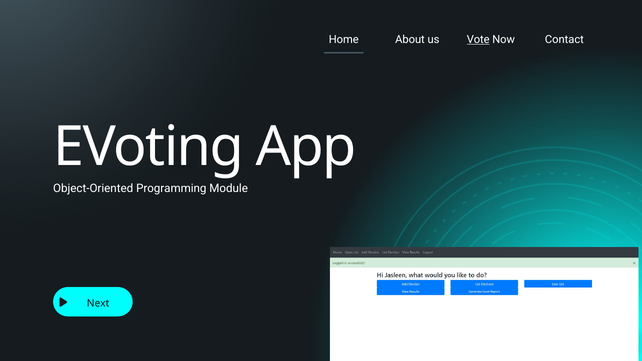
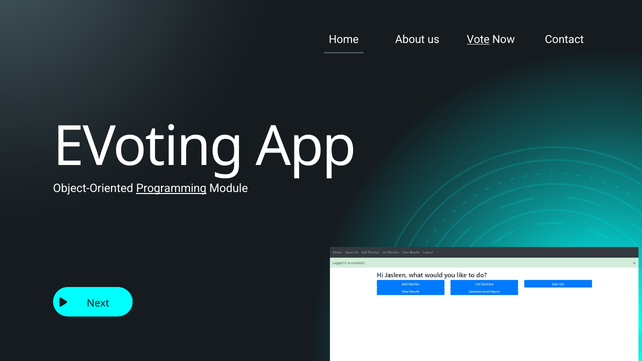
Programming underline: none -> present
